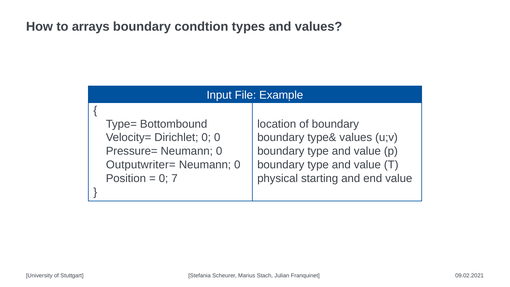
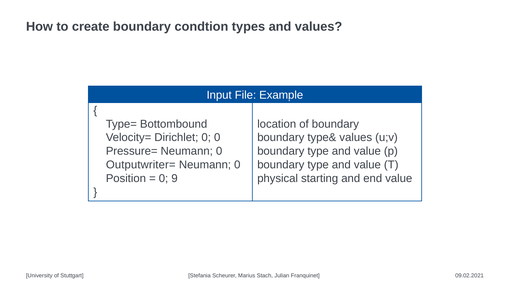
arrays: arrays -> create
7: 7 -> 9
